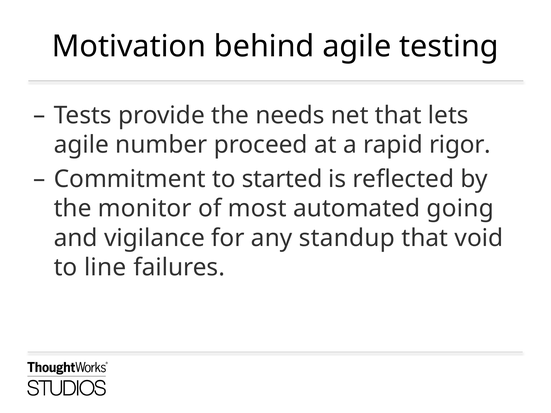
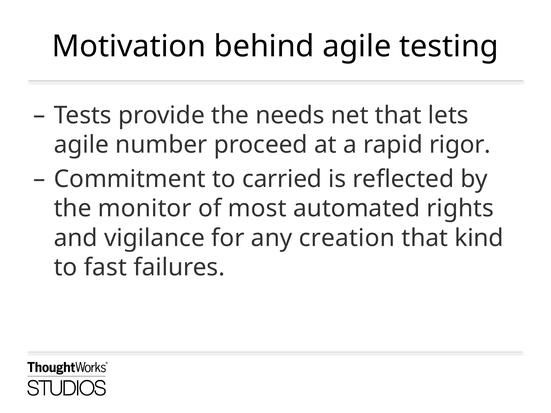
started: started -> carried
going: going -> rights
standup: standup -> creation
void: void -> kind
line: line -> fast
